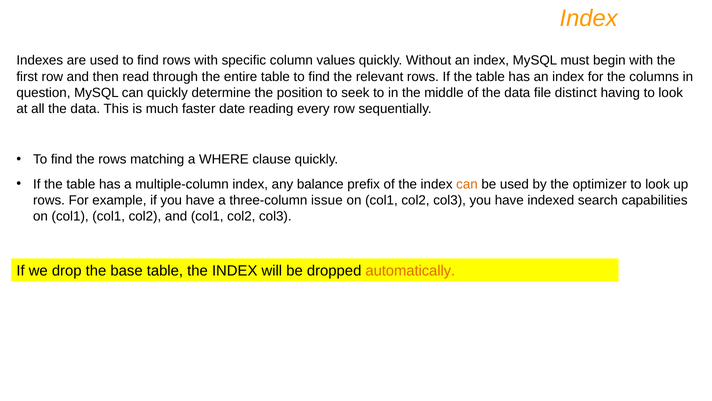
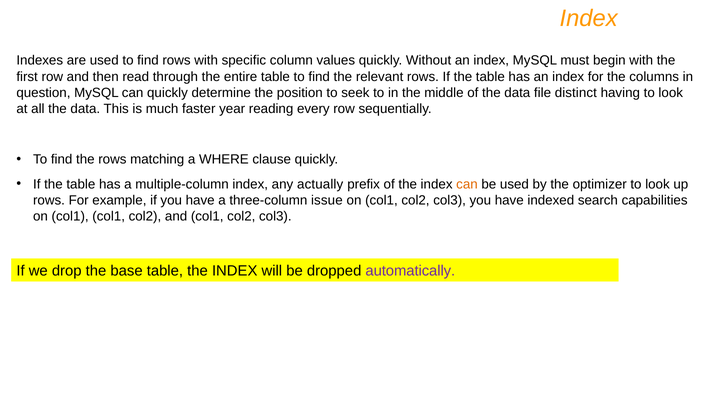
date: date -> year
balance: balance -> actually
automatically colour: orange -> purple
